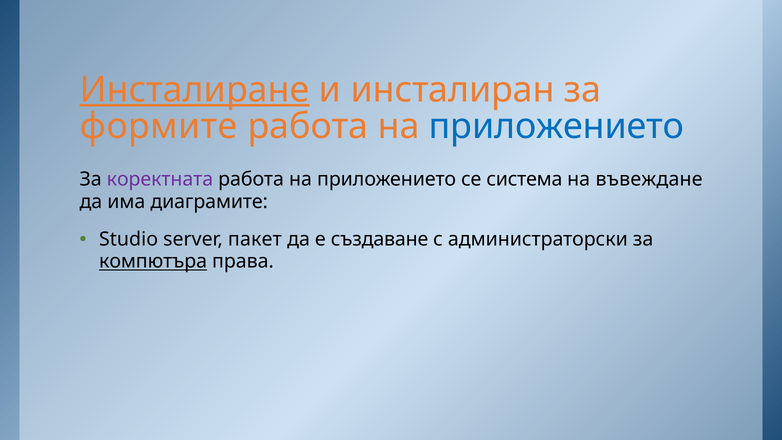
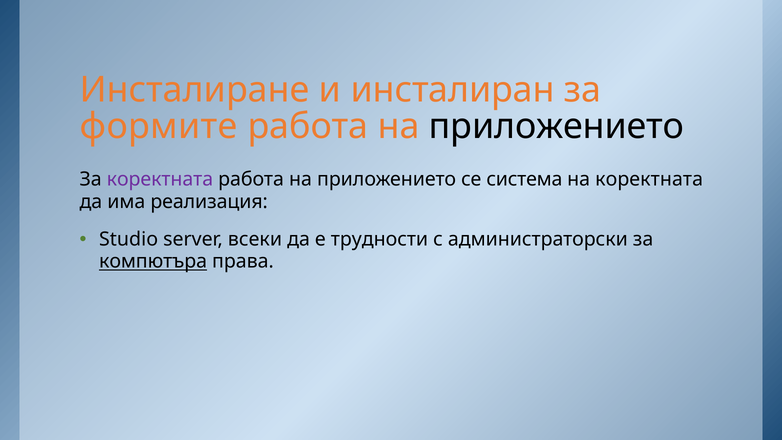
Инсталиране underline: present -> none
приложението at (556, 126) colour: blue -> black
на въвеждане: въвеждане -> коректната
диаграмите: диаграмите -> реализация
пакет: пакет -> всеки
създаване: създаване -> трудности
